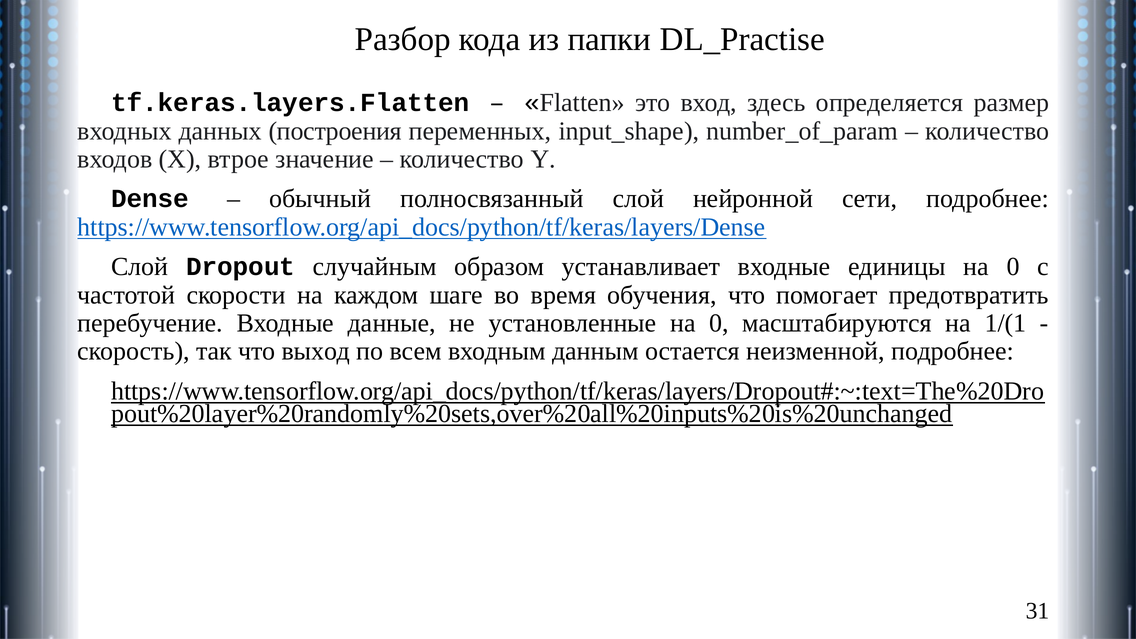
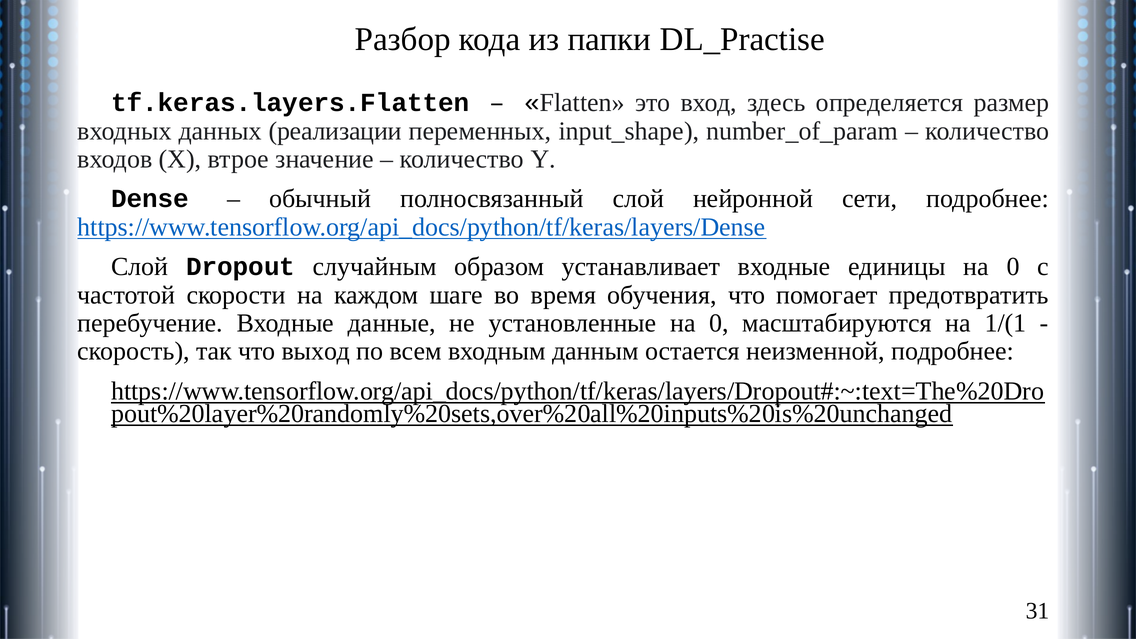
построения: построения -> реализации
